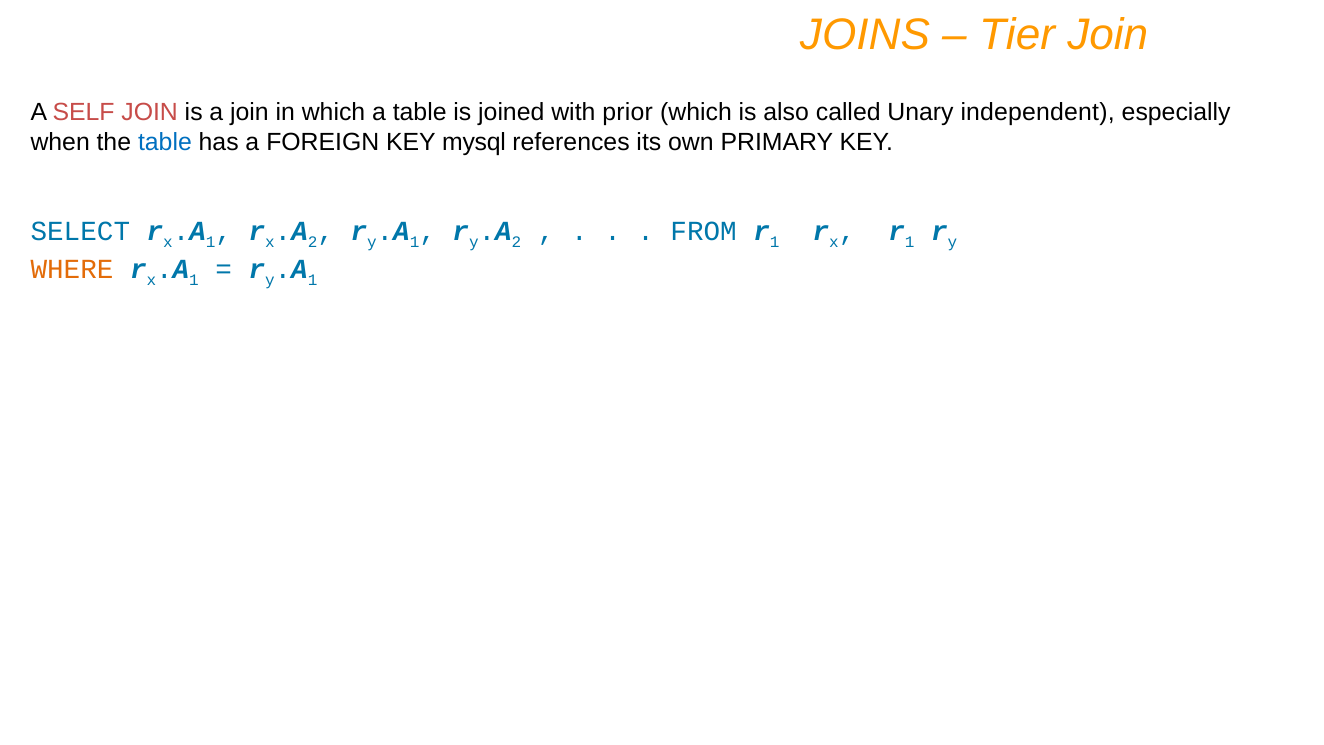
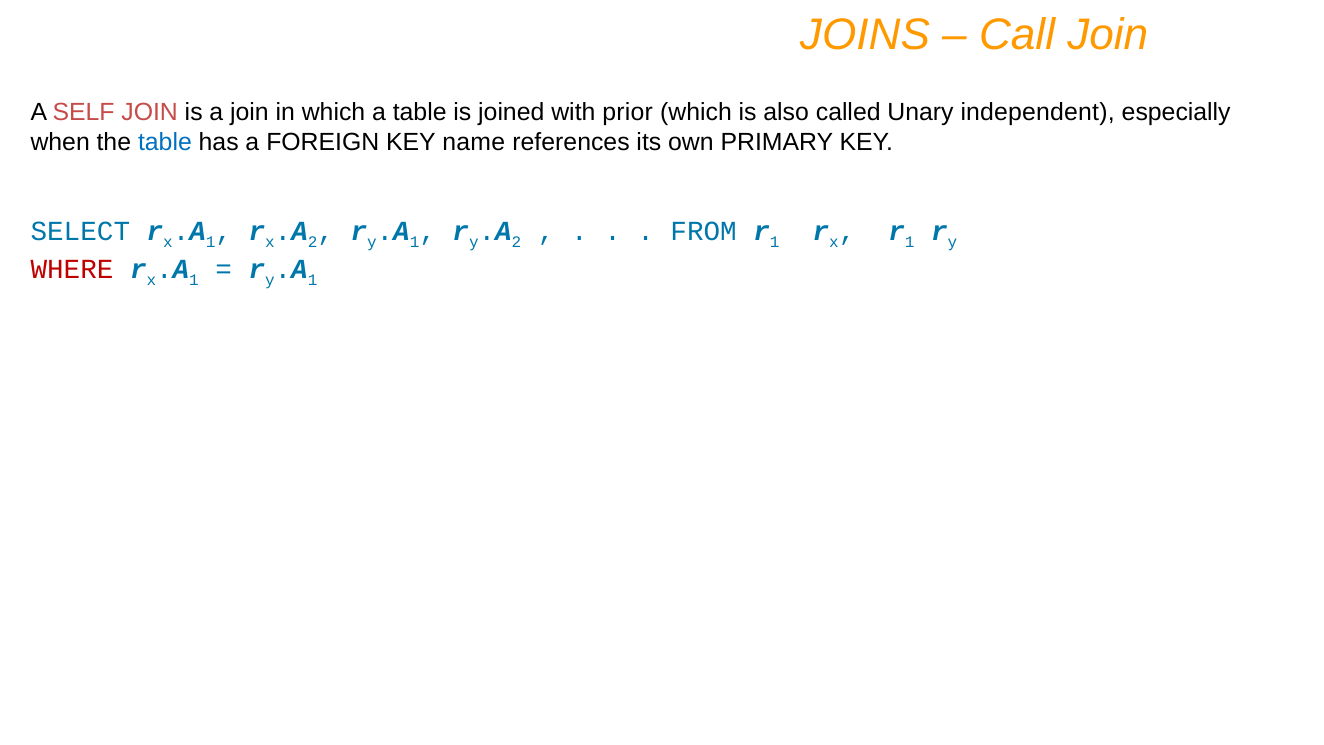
Tier: Tier -> Call
mysql: mysql -> name
WHERE colour: orange -> red
